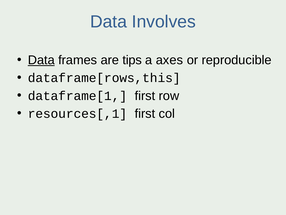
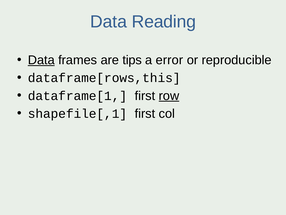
Involves: Involves -> Reading
axes: axes -> error
row underline: none -> present
resources[,1: resources[,1 -> shapefile[,1
